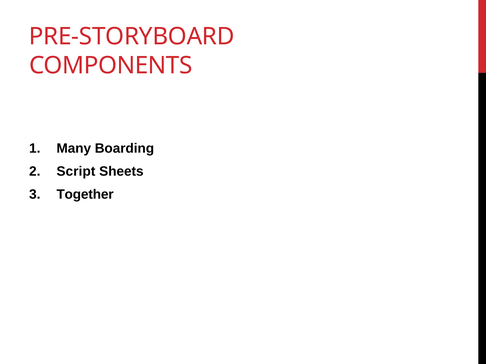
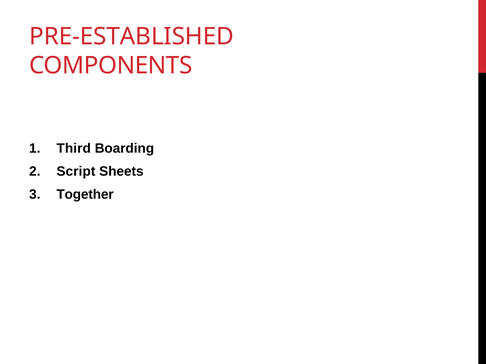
PRE-STORYBOARD: PRE-STORYBOARD -> PRE-ESTABLISHED
Many: Many -> Third
